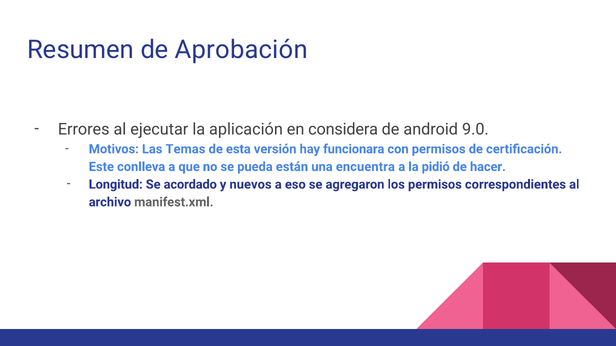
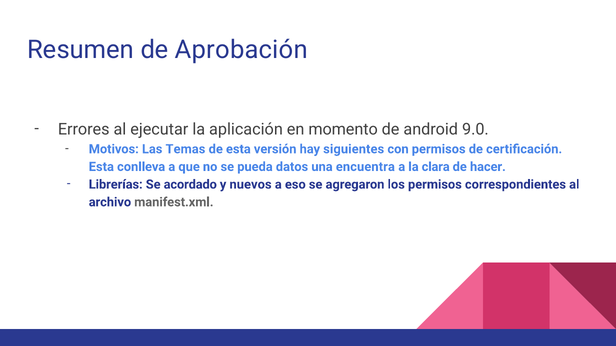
considera: considera -> momento
funcionara: funcionara -> siguientes
Este at (101, 167): Este -> Esta
están: están -> datos
pidió: pidió -> clara
Longitud: Longitud -> Librerías
